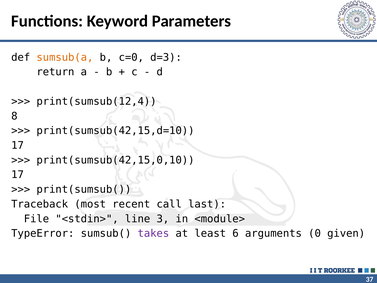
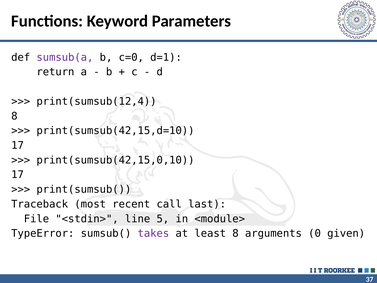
sumsub(a colour: orange -> purple
d=3: d=3 -> d=1
3: 3 -> 5
least 6: 6 -> 8
